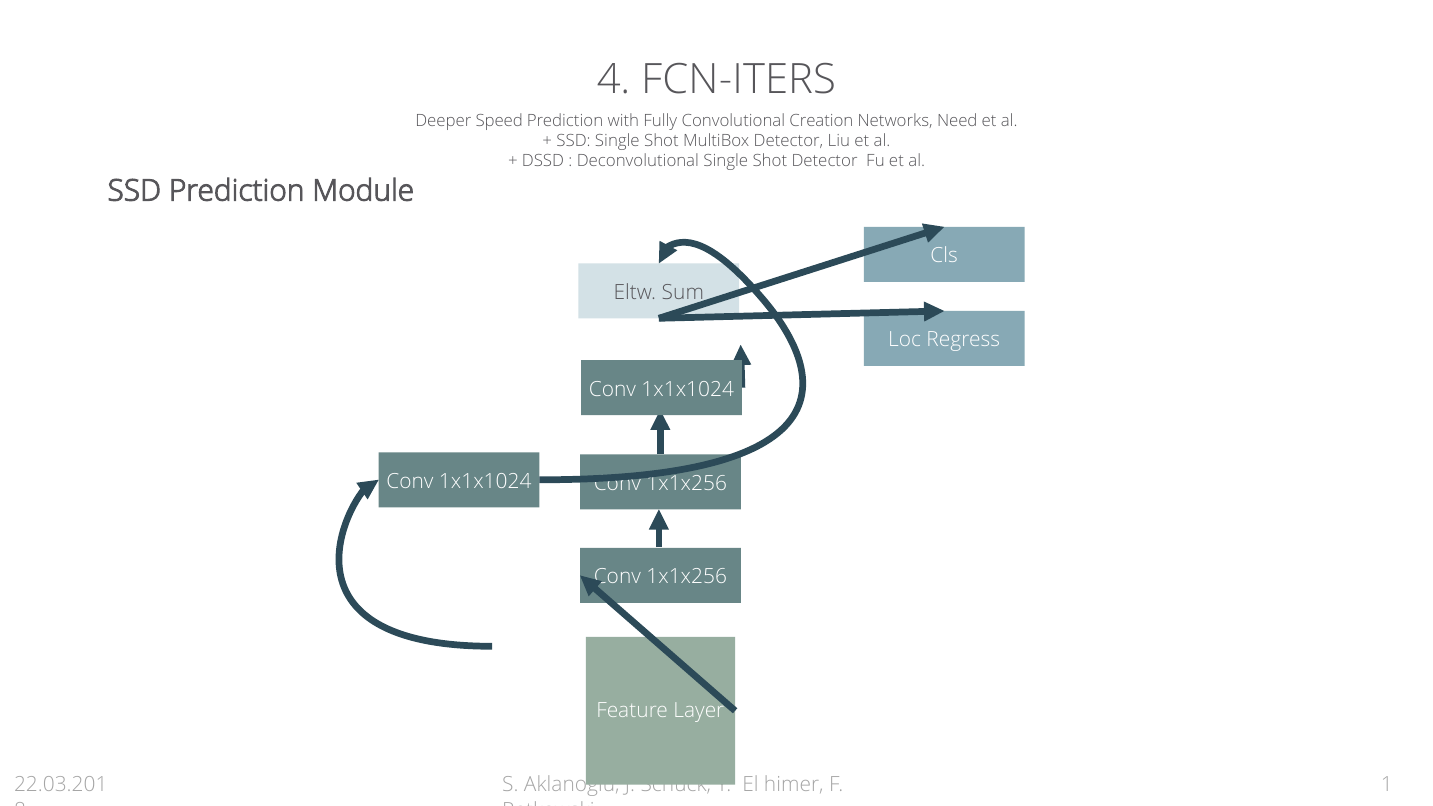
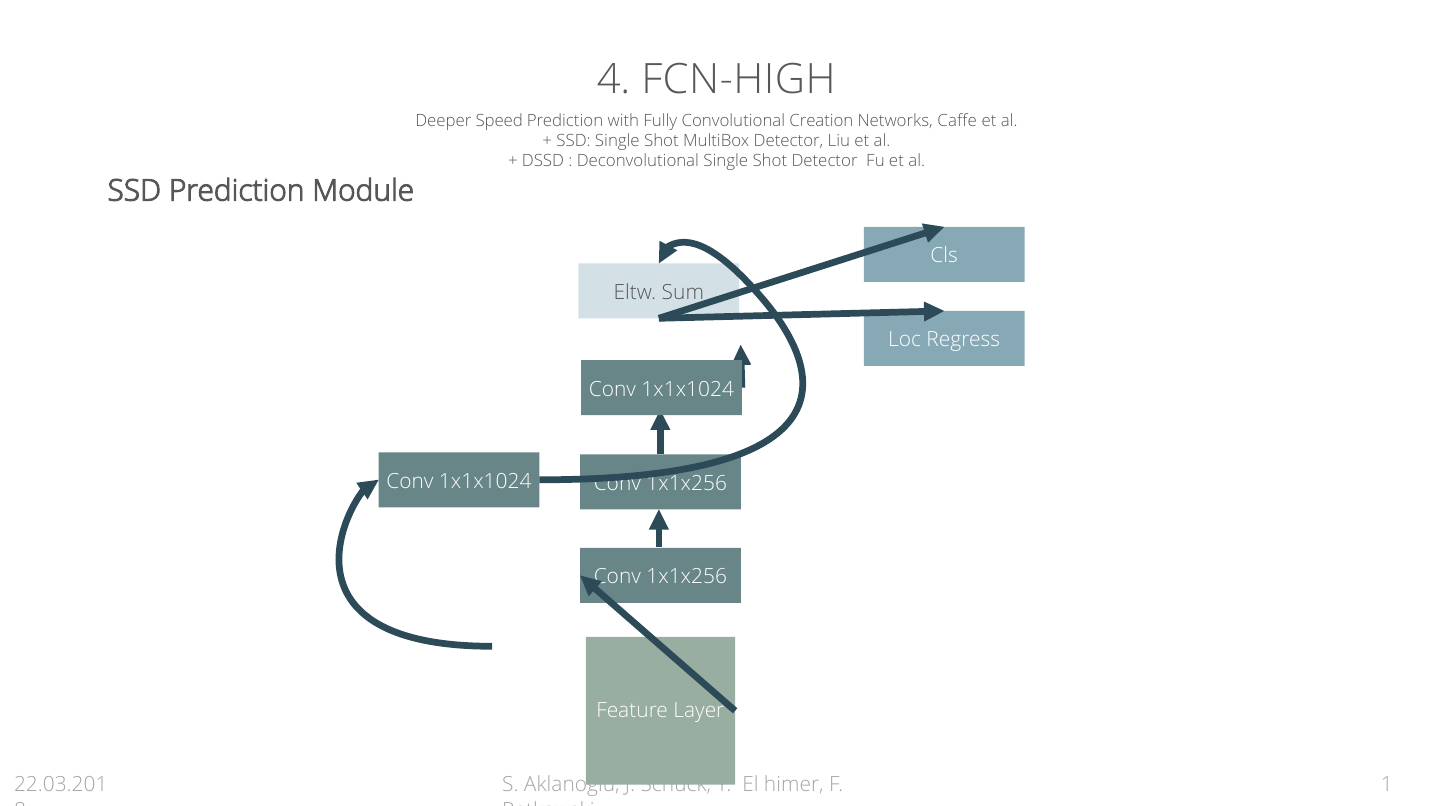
FCN-ITERS: FCN-ITERS -> FCN-HIGH
Need: Need -> Caffe
